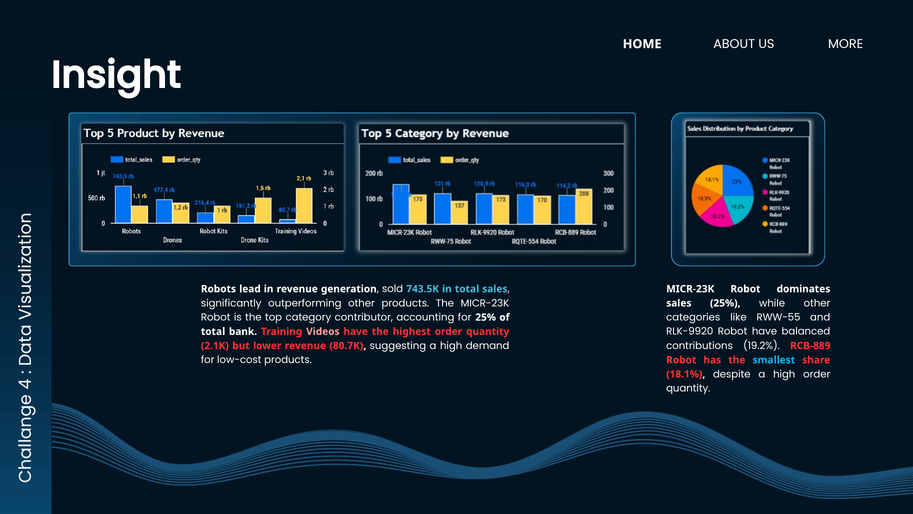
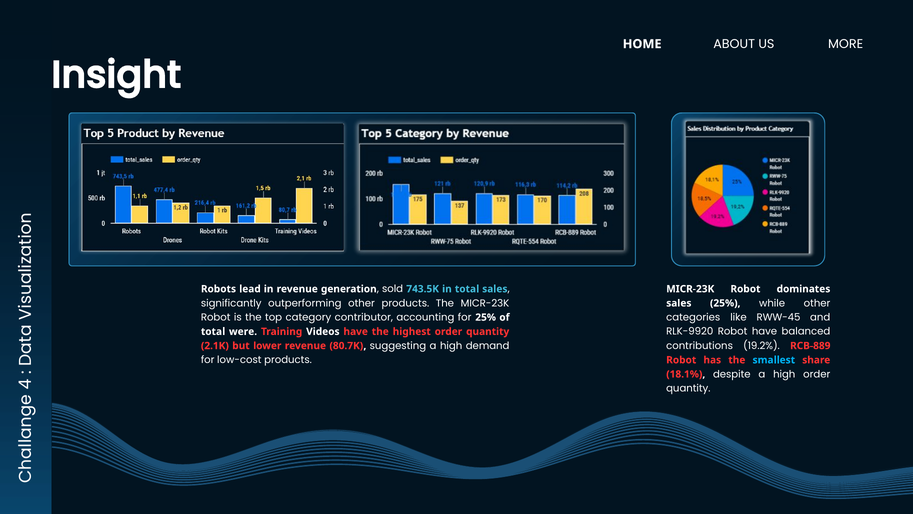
RWW-55: RWW-55 -> RWW-45
bank: bank -> were
Videos colour: pink -> white
